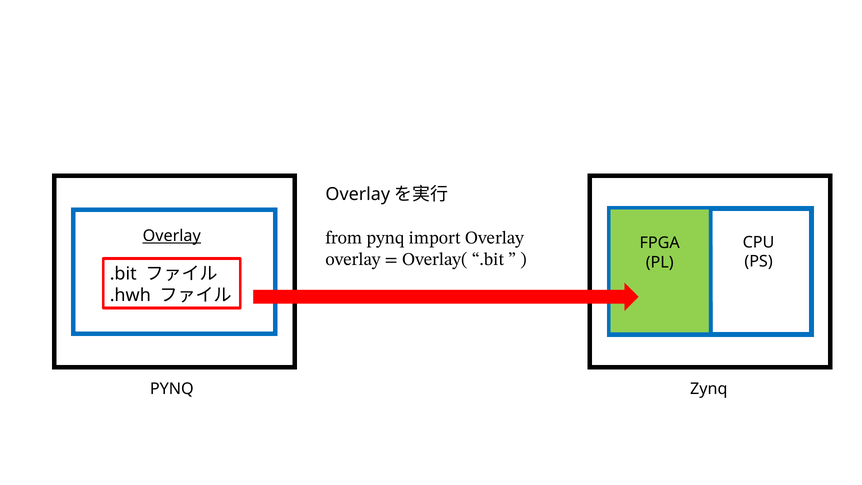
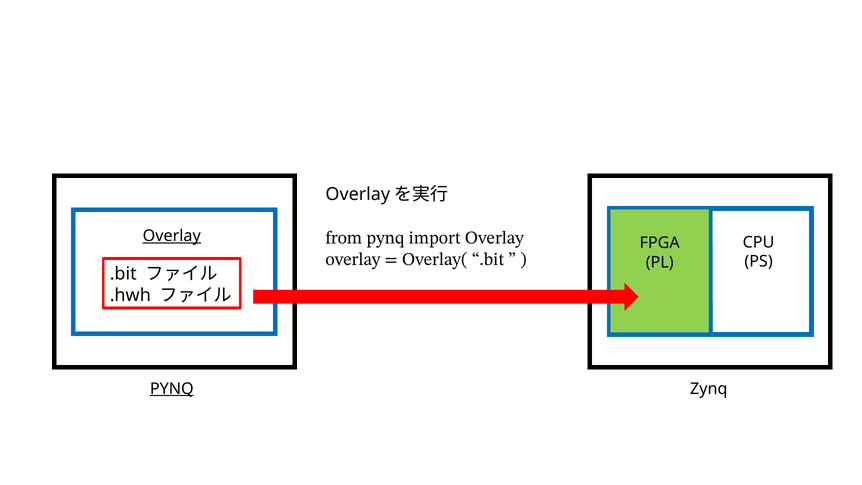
PYNQ at (172, 389) underline: none -> present
